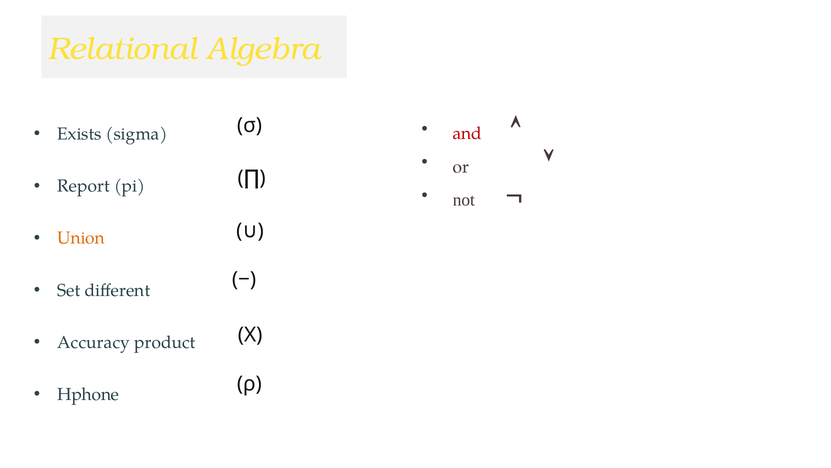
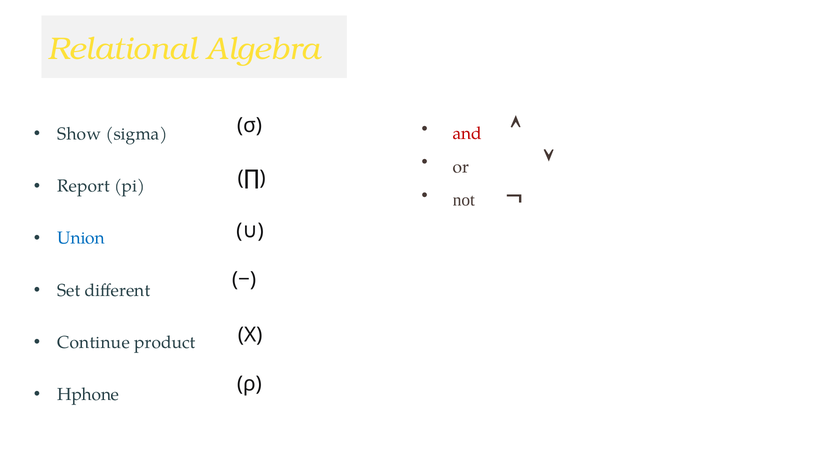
Exists: Exists -> Show
Union colour: orange -> blue
Accuracy: Accuracy -> Continue
